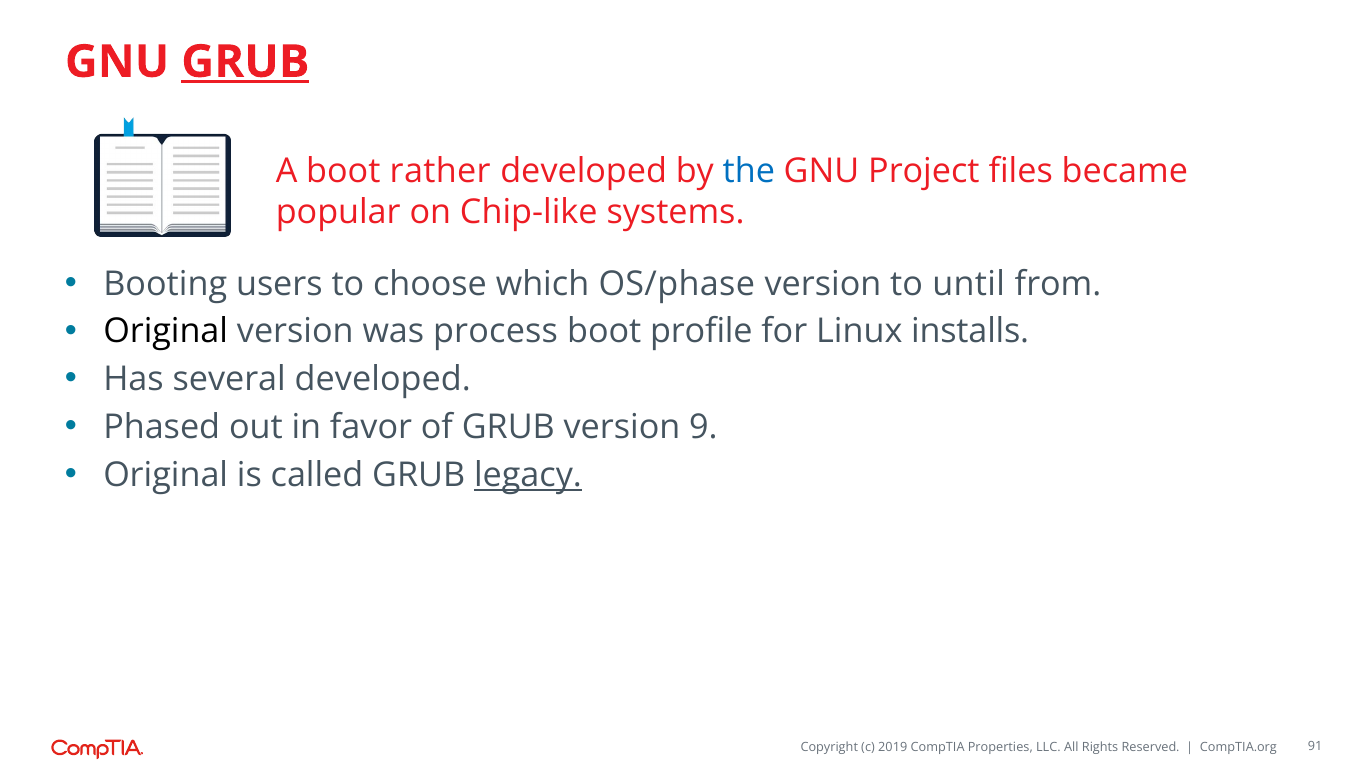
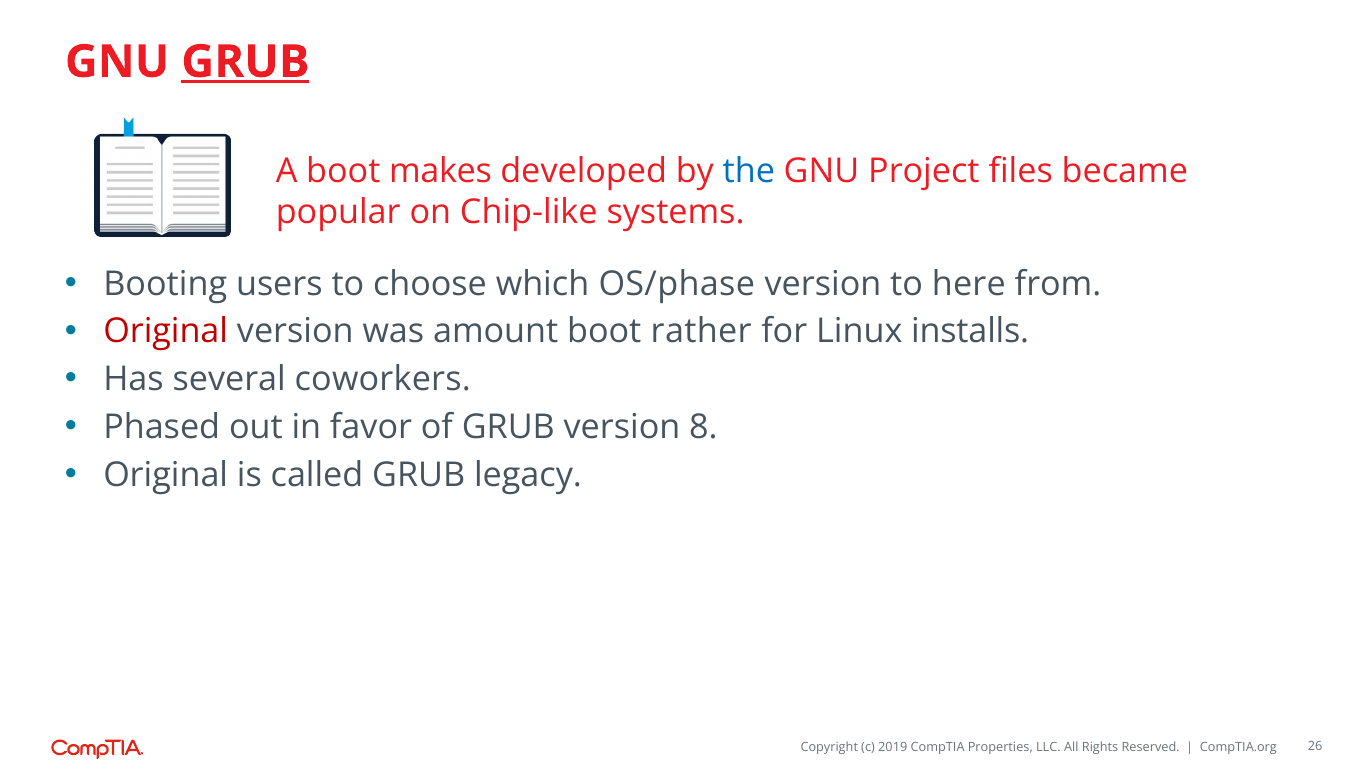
rather: rather -> makes
until: until -> here
Original at (166, 331) colour: black -> red
process: process -> amount
profile: profile -> rather
several developed: developed -> coworkers
9: 9 -> 8
legacy underline: present -> none
91: 91 -> 26
